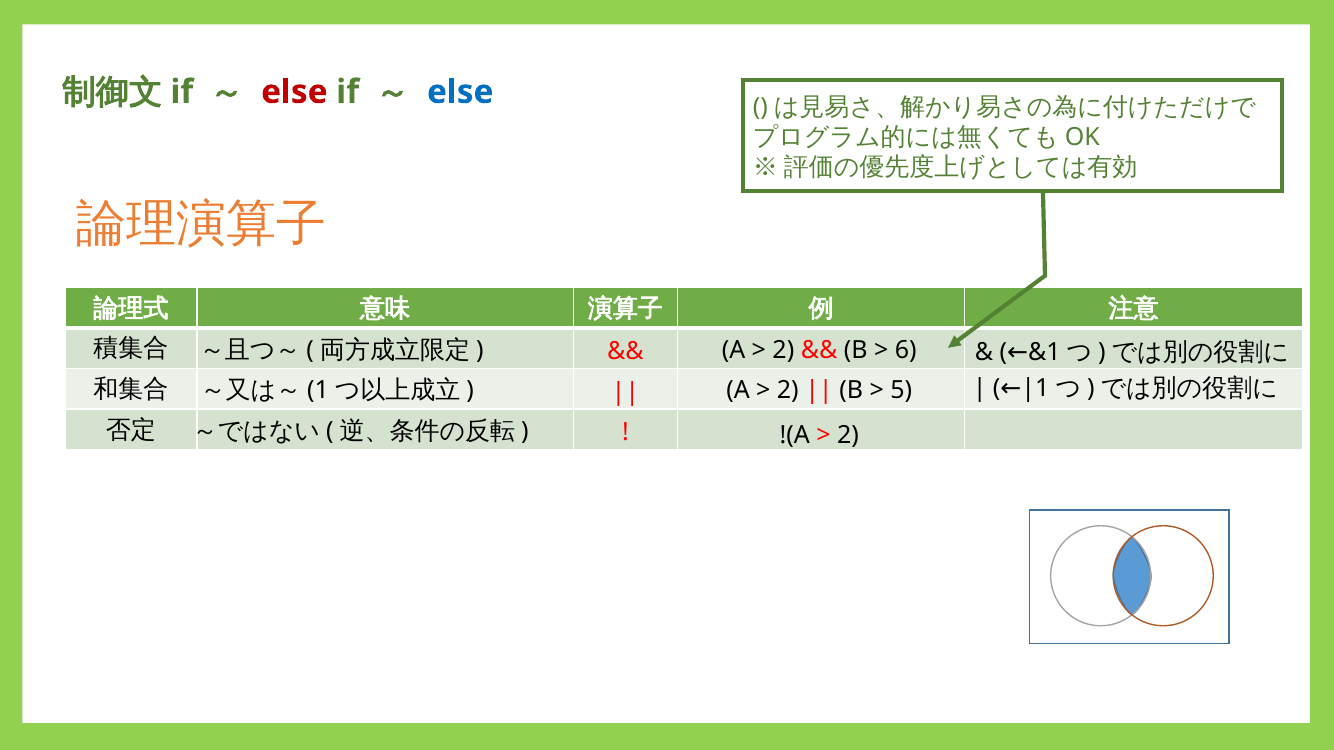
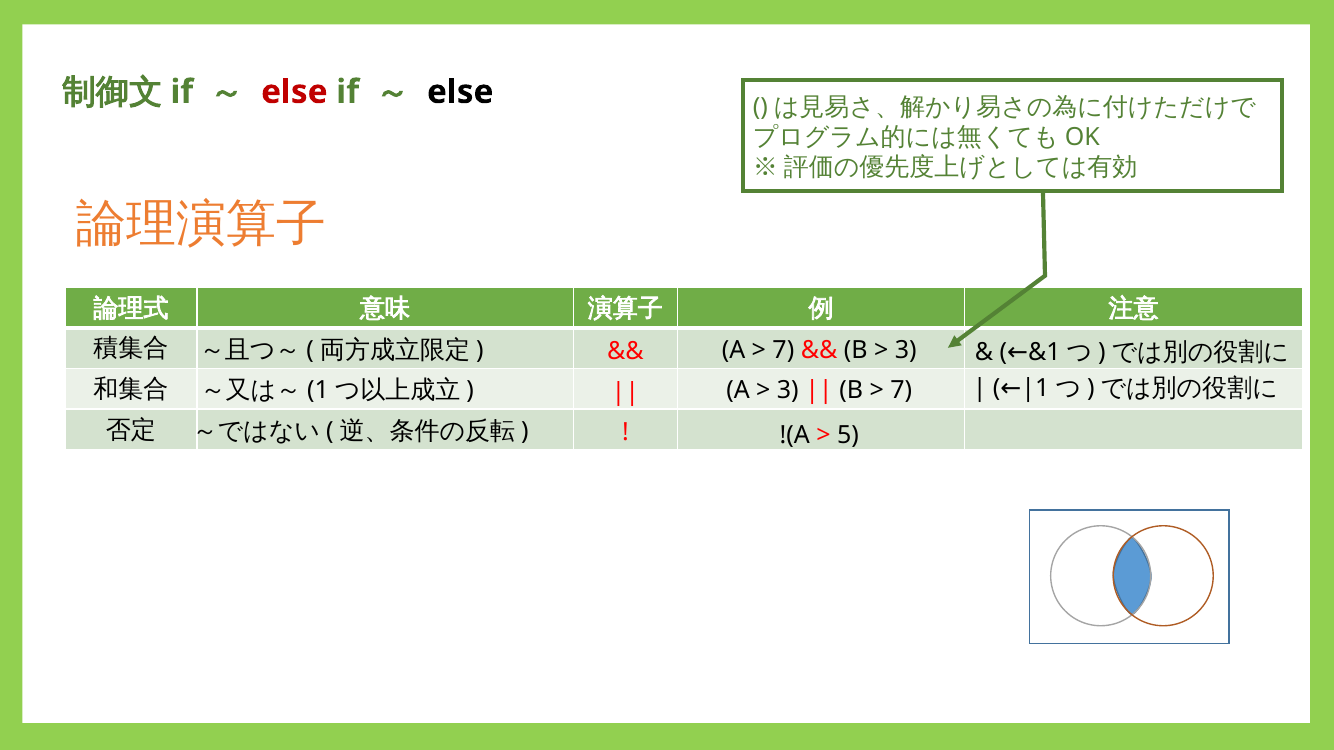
else at (460, 92) colour: blue -> black
2 at (783, 350): 2 -> 7
6 at (906, 350): 6 -> 3
2 at (788, 391): 2 -> 3
5 at (901, 391): 5 -> 7
2 at (848, 436): 2 -> 5
